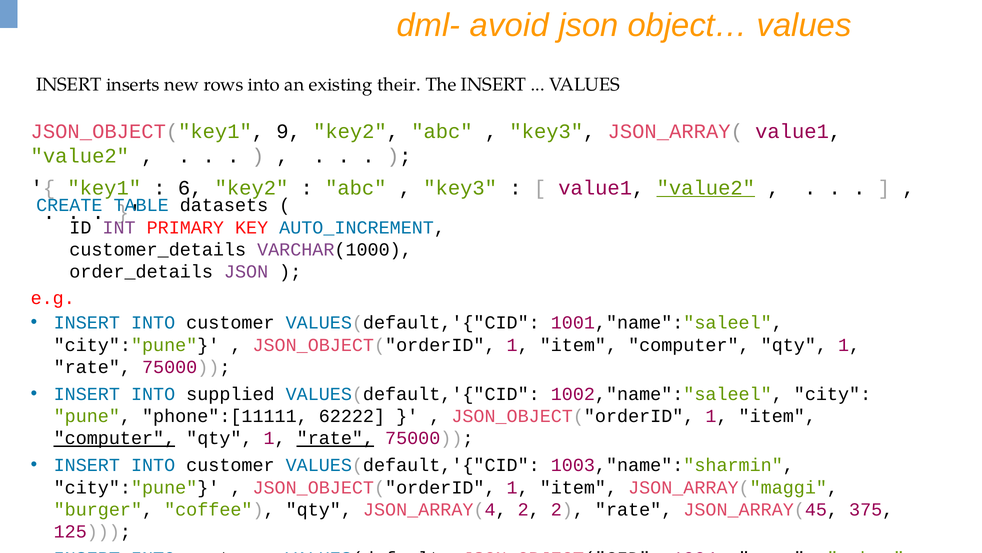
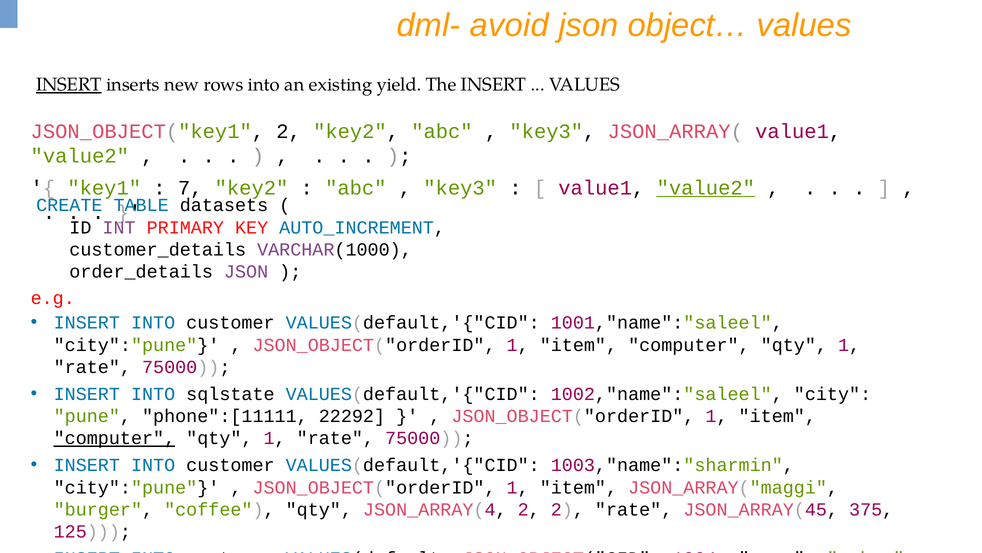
INSERT at (69, 85) underline: none -> present
their: their -> yield
JSON_OBJECT("key1 9: 9 -> 2
6: 6 -> 7
supplied: supplied -> sqlstate
62222: 62222 -> 22292
rate at (335, 438) underline: present -> none
